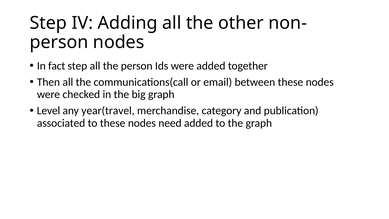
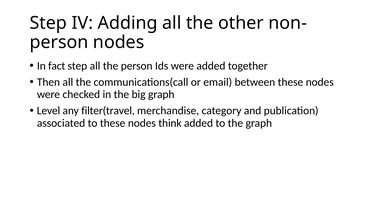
year(travel: year(travel -> filter(travel
need: need -> think
